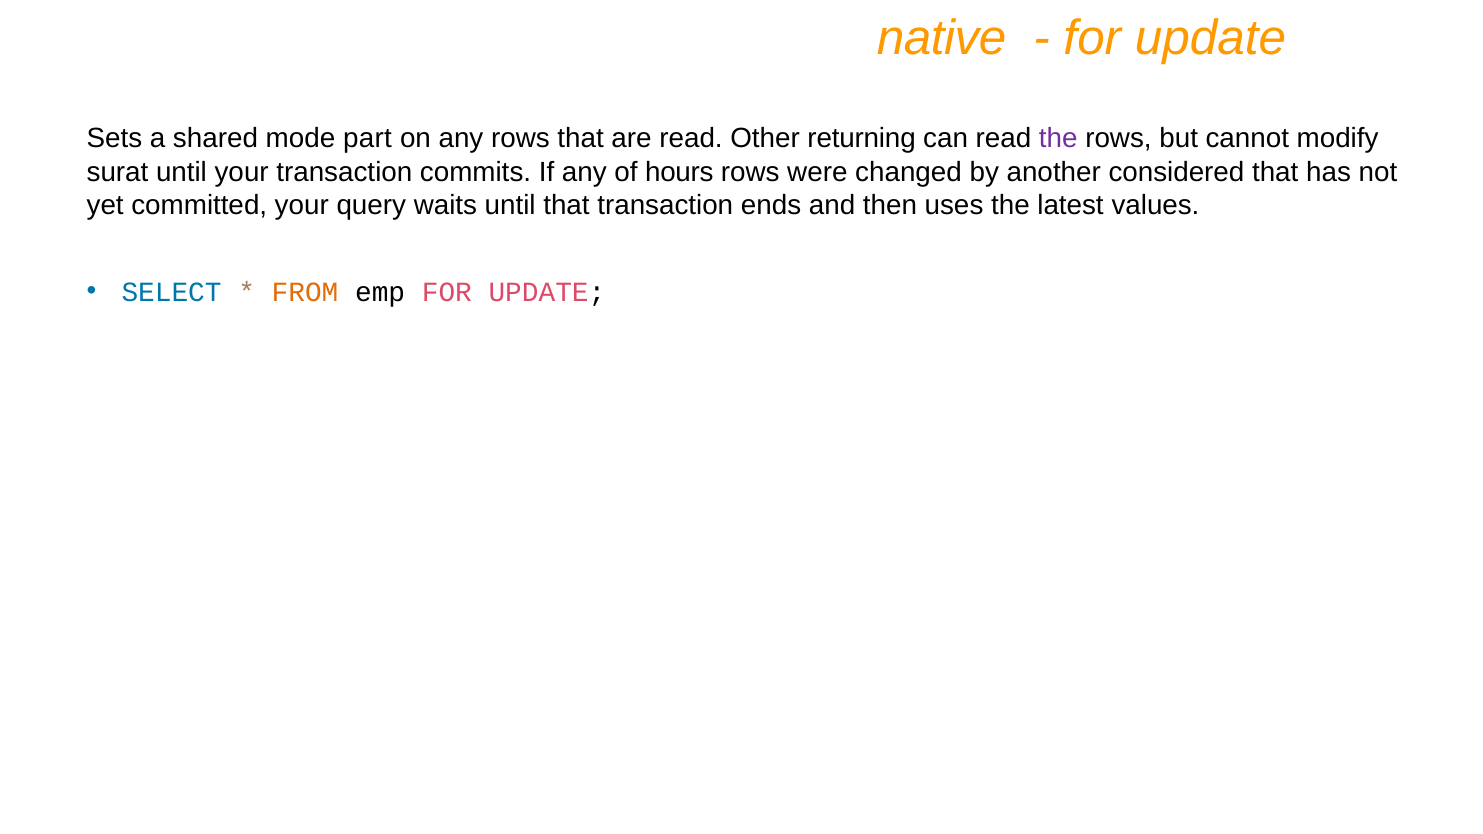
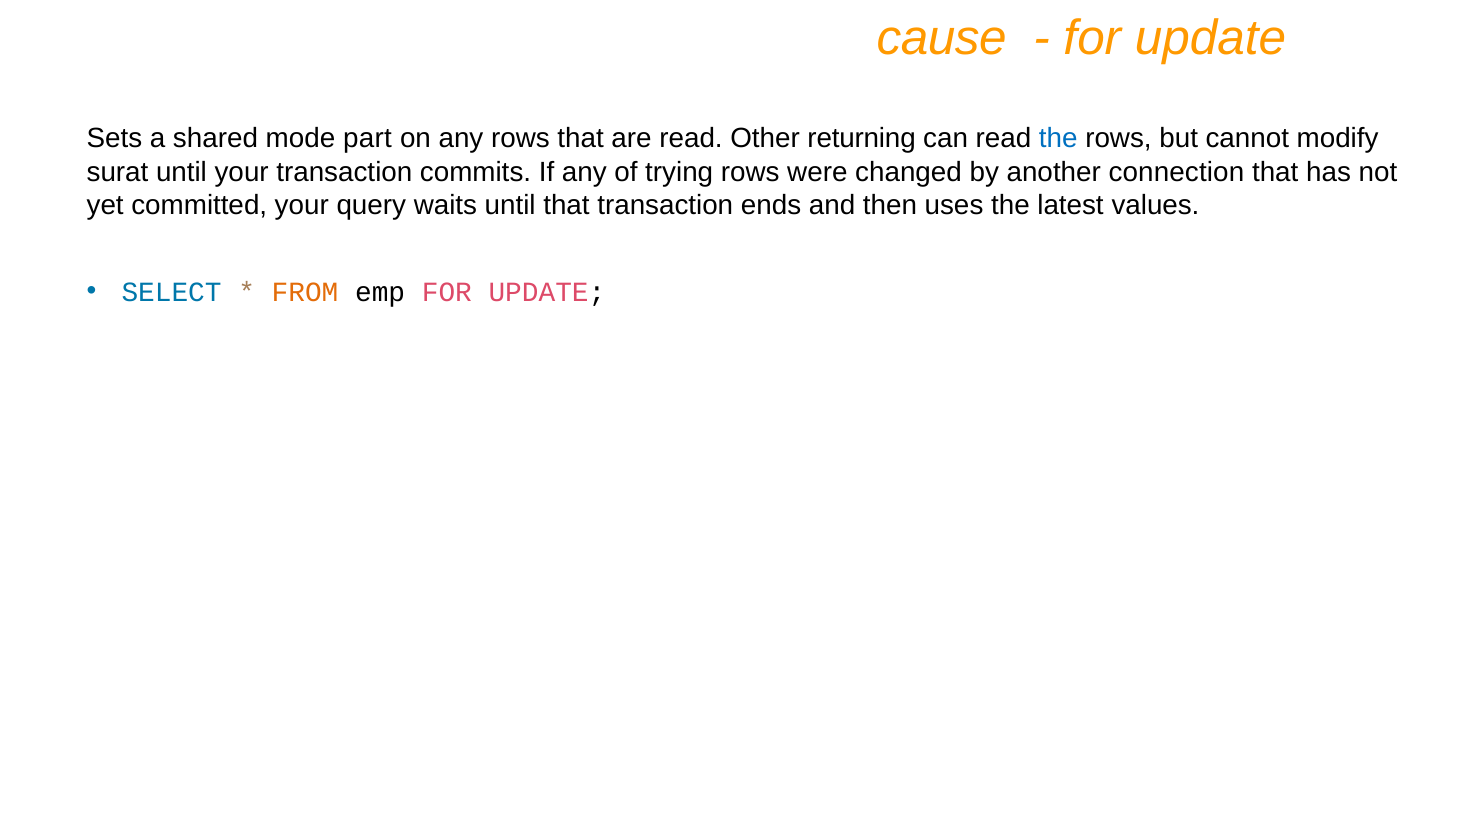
native: native -> cause
the at (1058, 139) colour: purple -> blue
hours: hours -> trying
considered: considered -> connection
